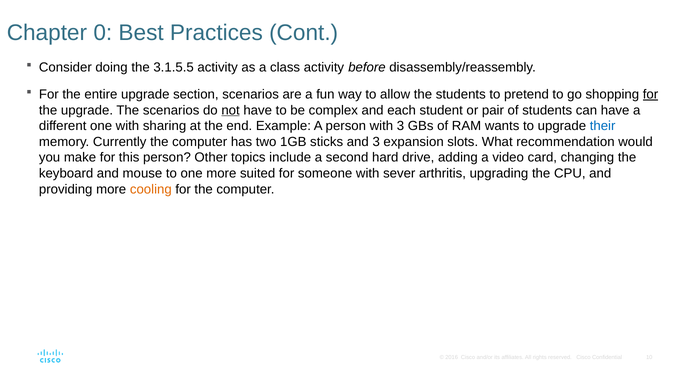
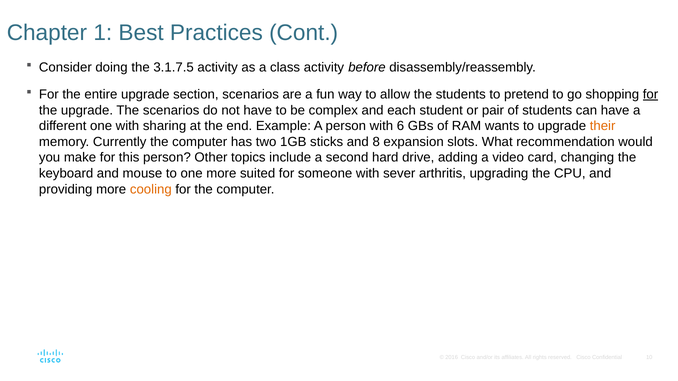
0: 0 -> 1
3.1.5.5: 3.1.5.5 -> 3.1.7.5
not underline: present -> none
with 3: 3 -> 6
their colour: blue -> orange
and 3: 3 -> 8
